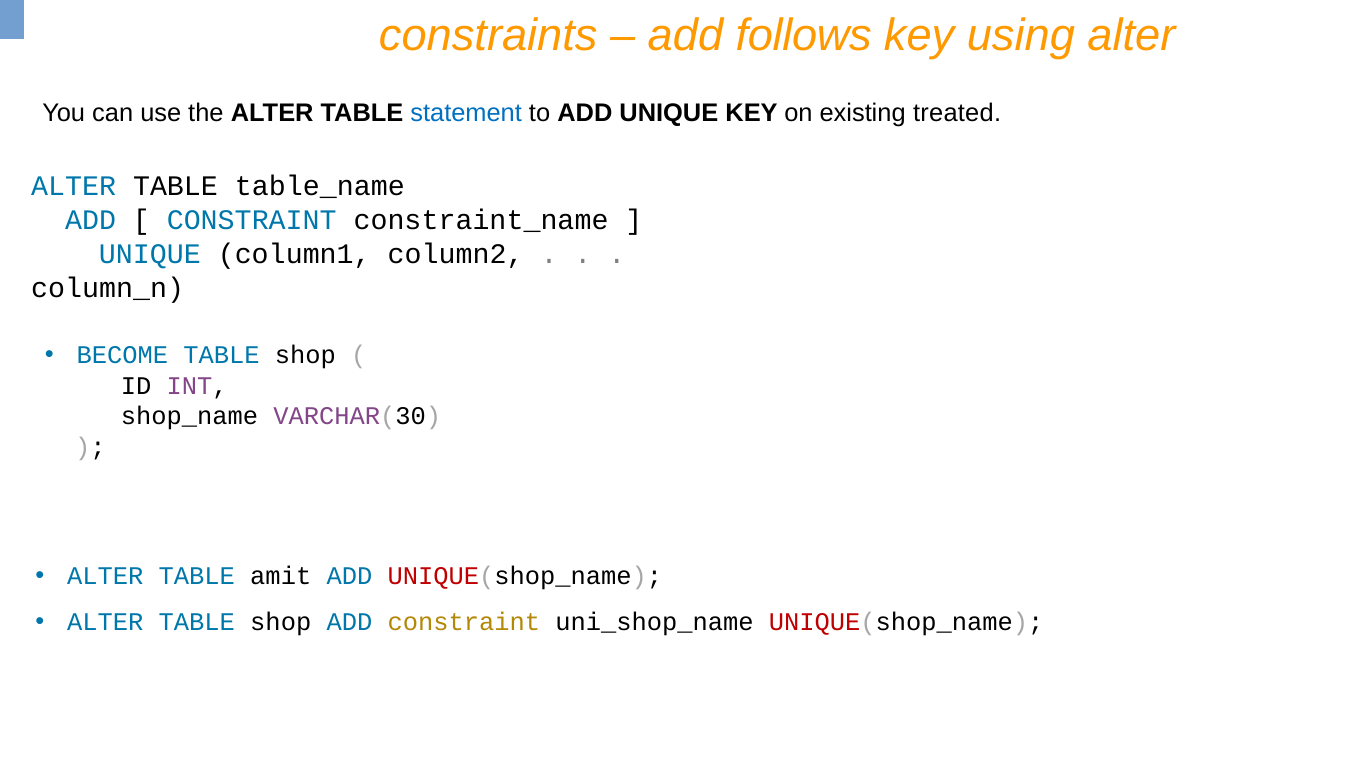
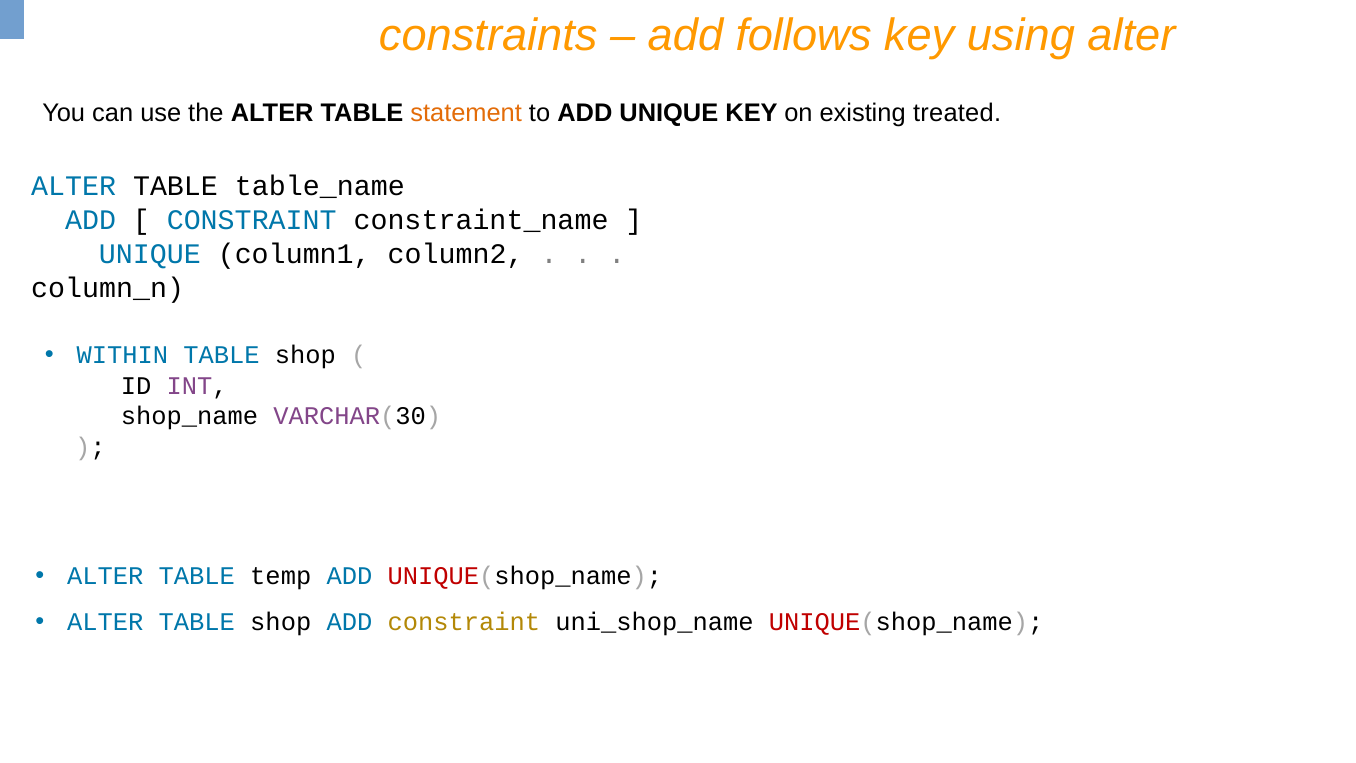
statement colour: blue -> orange
BECOME: BECOME -> WITHIN
amit: amit -> temp
